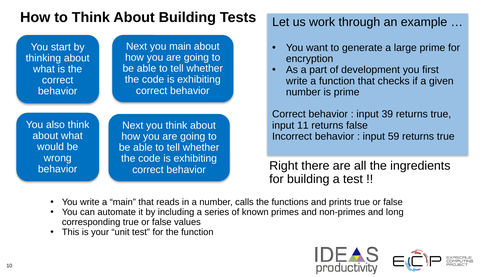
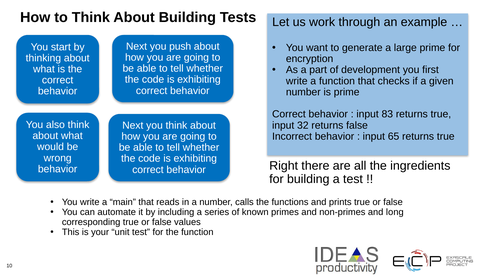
you main: main -> push
39: 39 -> 83
11: 11 -> 32
59: 59 -> 65
